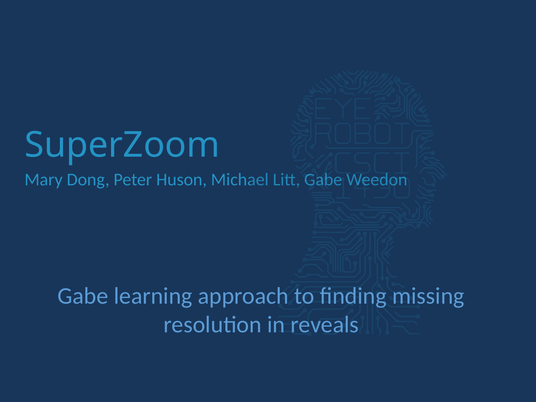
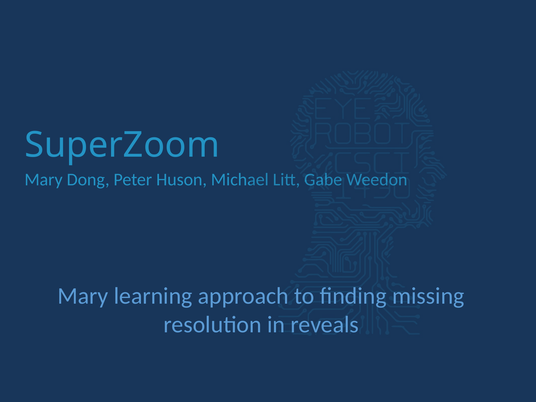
Gabe at (83, 296): Gabe -> Mary
